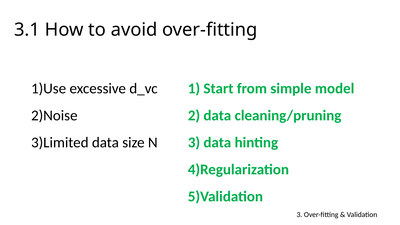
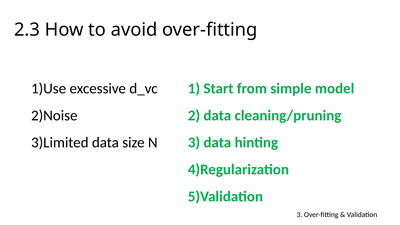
3.1: 3.1 -> 2.3
